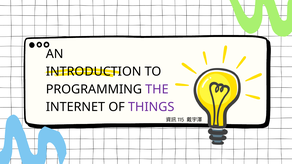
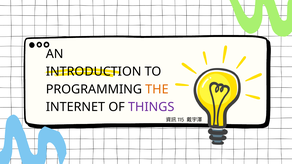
THE colour: purple -> orange
